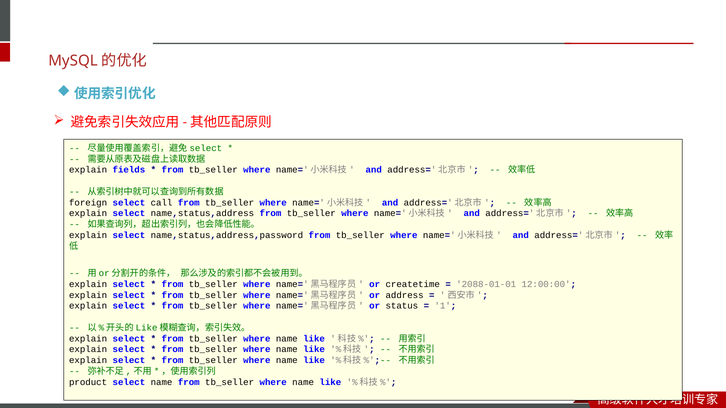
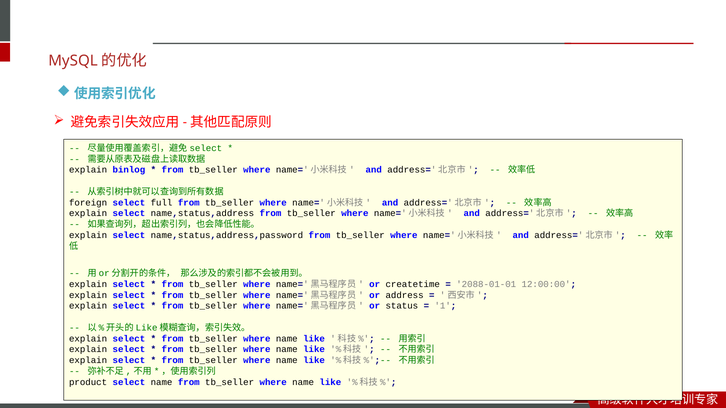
fields: fields -> binlog
call: call -> full
